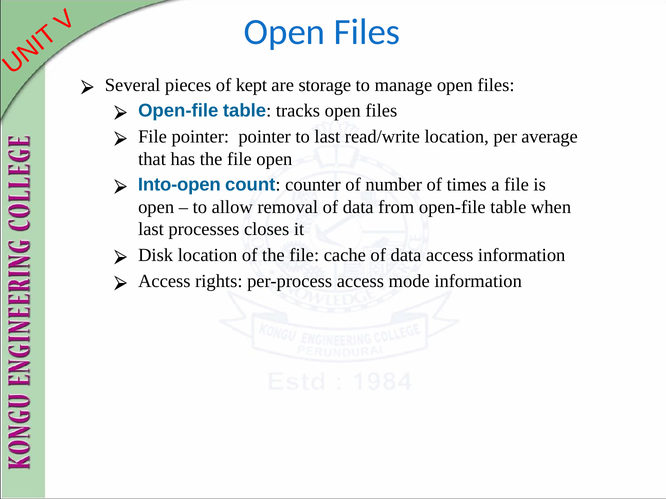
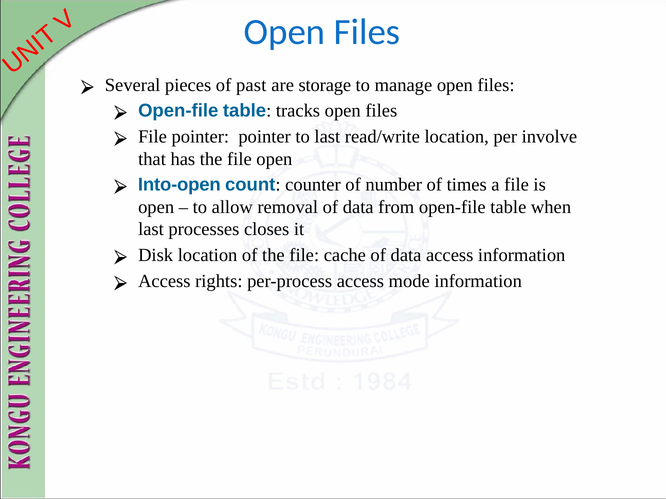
kept: kept -> past
average: average -> involve
